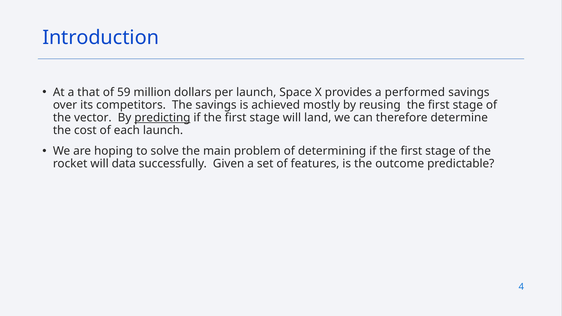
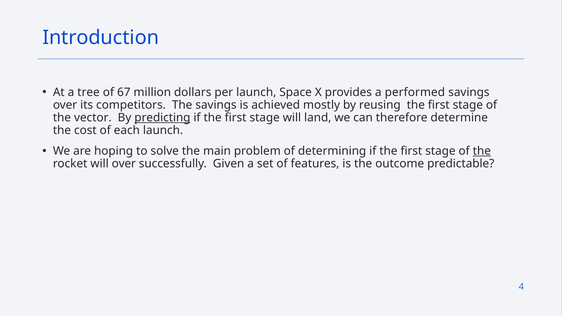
that: that -> tree
59: 59 -> 67
the at (482, 151) underline: none -> present
will data: data -> over
